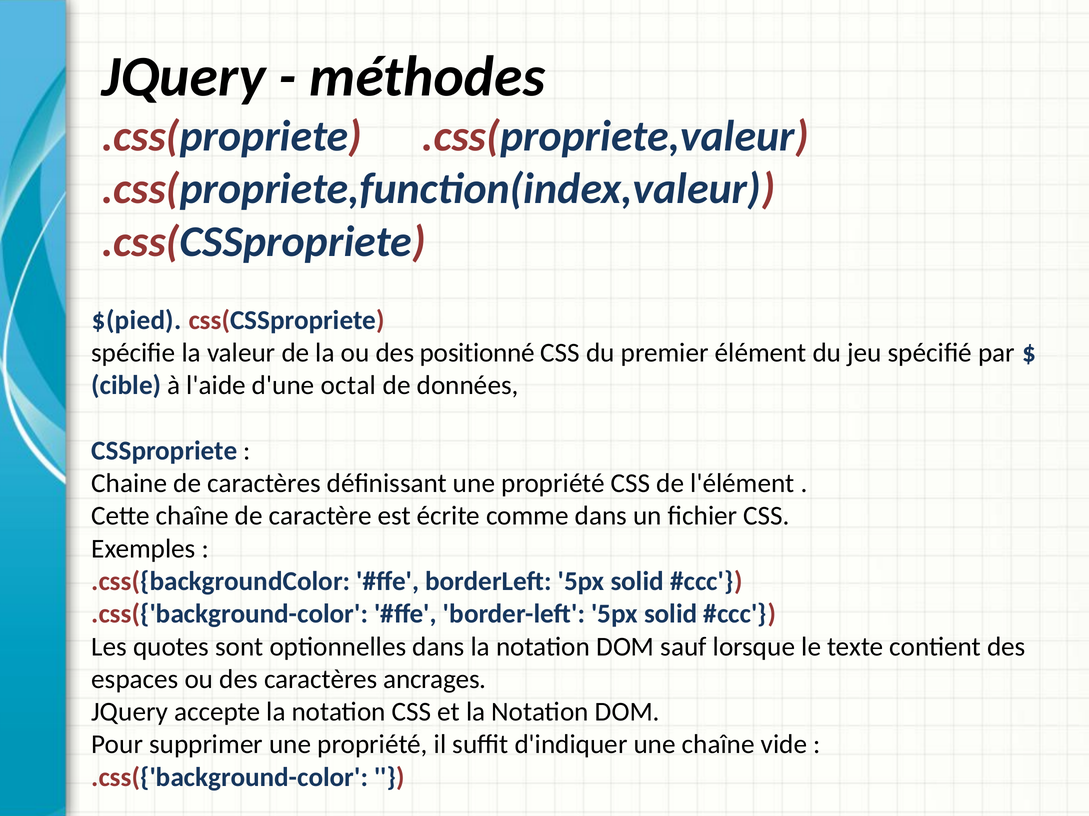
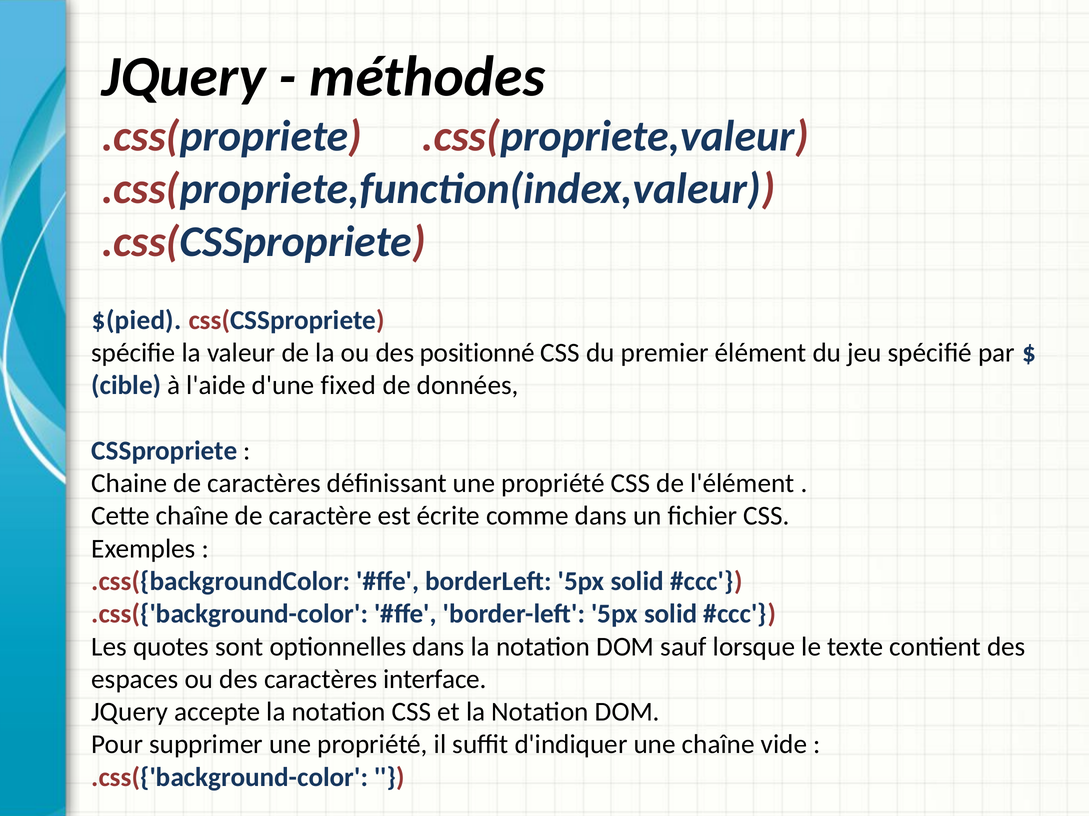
octal: octal -> fixed
ancrages: ancrages -> interface
